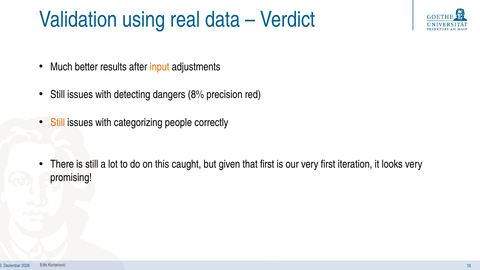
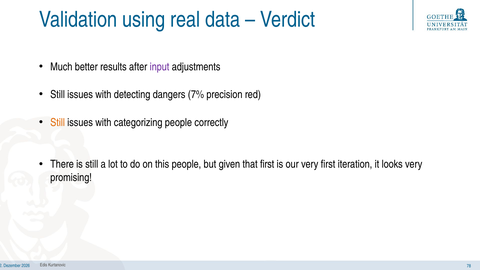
input colour: orange -> purple
8%: 8% -> 7%
this caught: caught -> people
